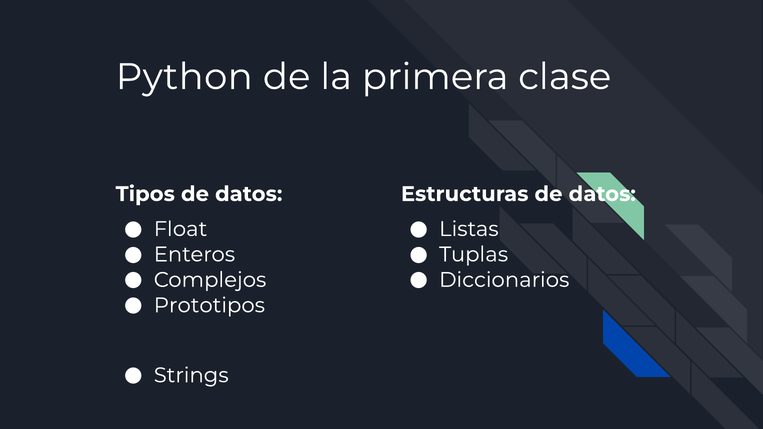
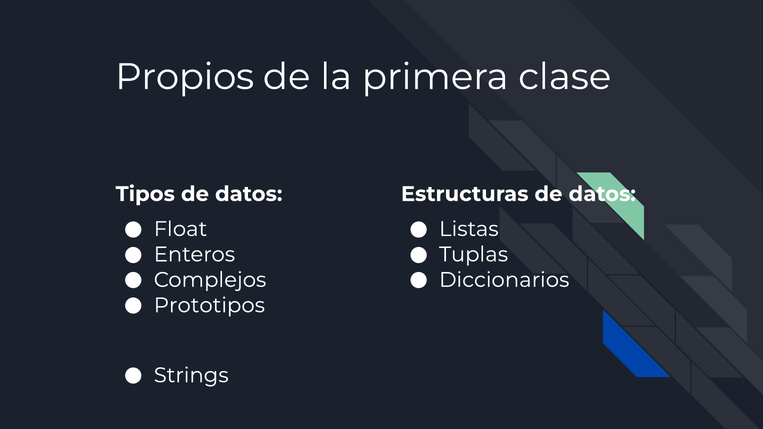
Python: Python -> Propios
